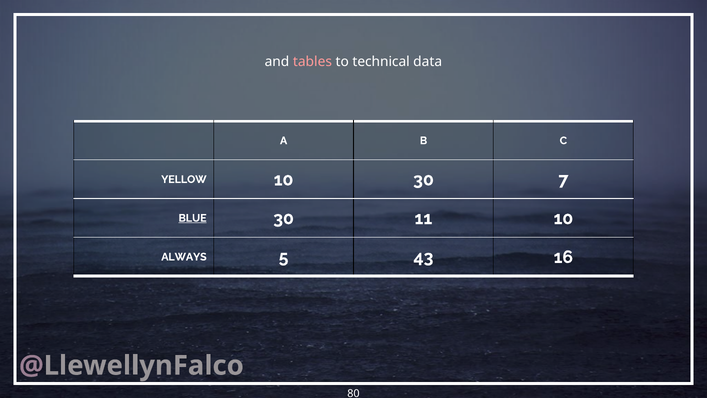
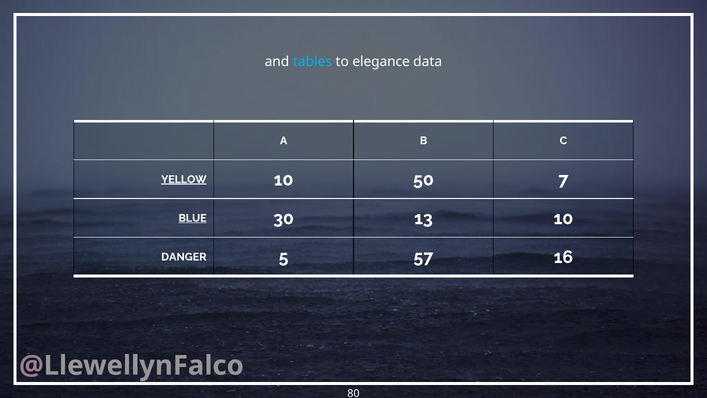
tables colour: pink -> light blue
technical: technical -> elegance
YELLOW underline: none -> present
10 30: 30 -> 50
11: 11 -> 13
ALWAYS: ALWAYS -> DANGER
43: 43 -> 57
